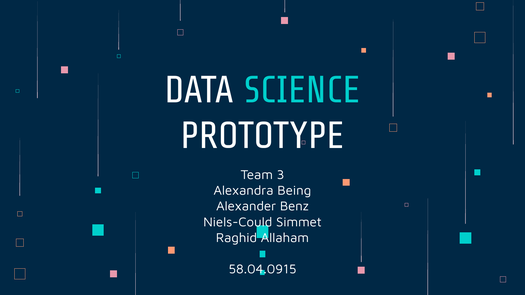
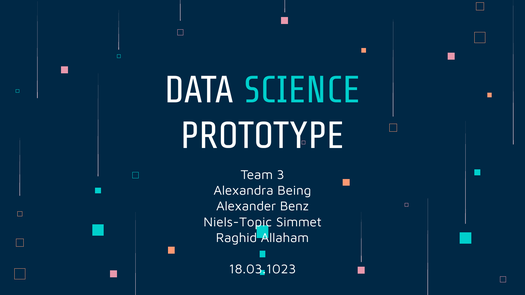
Niels-Could: Niels-Could -> Niels-Topic
58.04.0915: 58.04.0915 -> 18.03.1023
